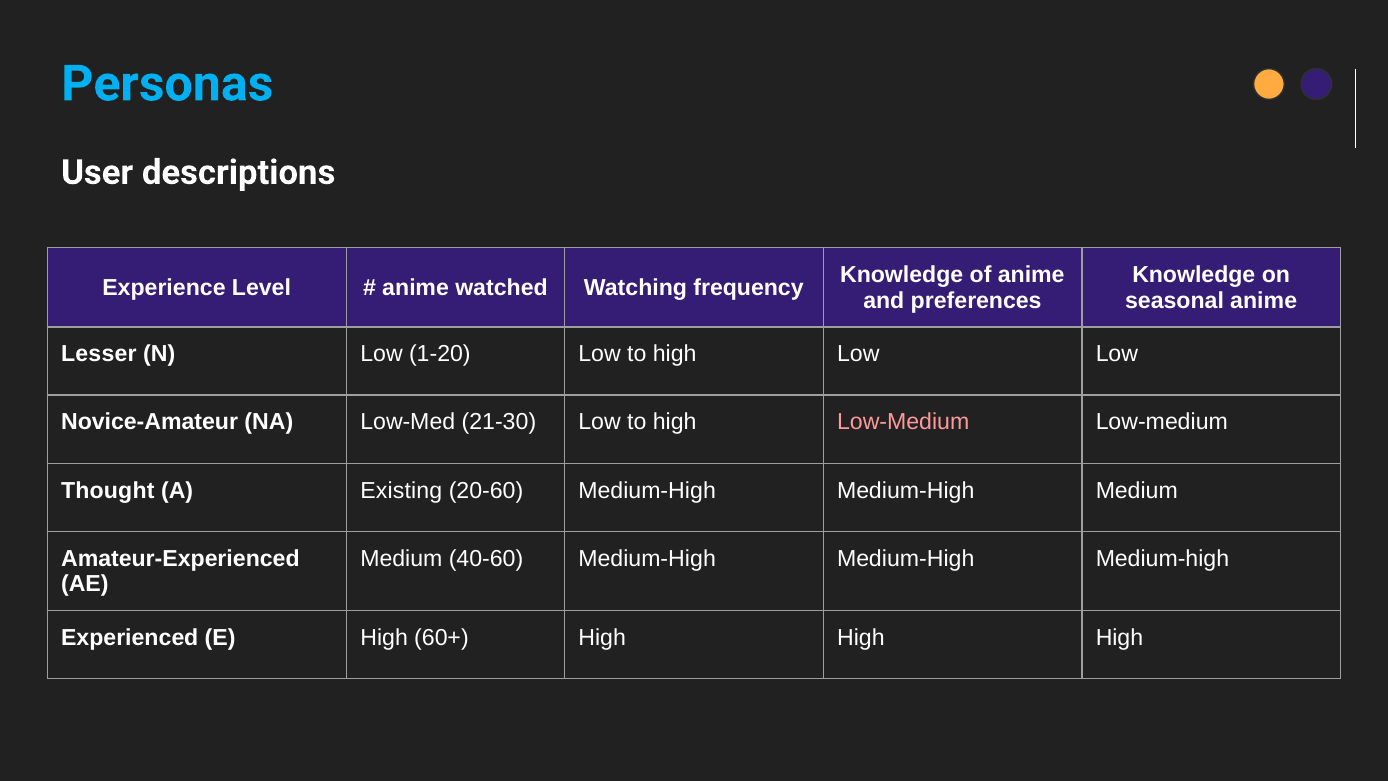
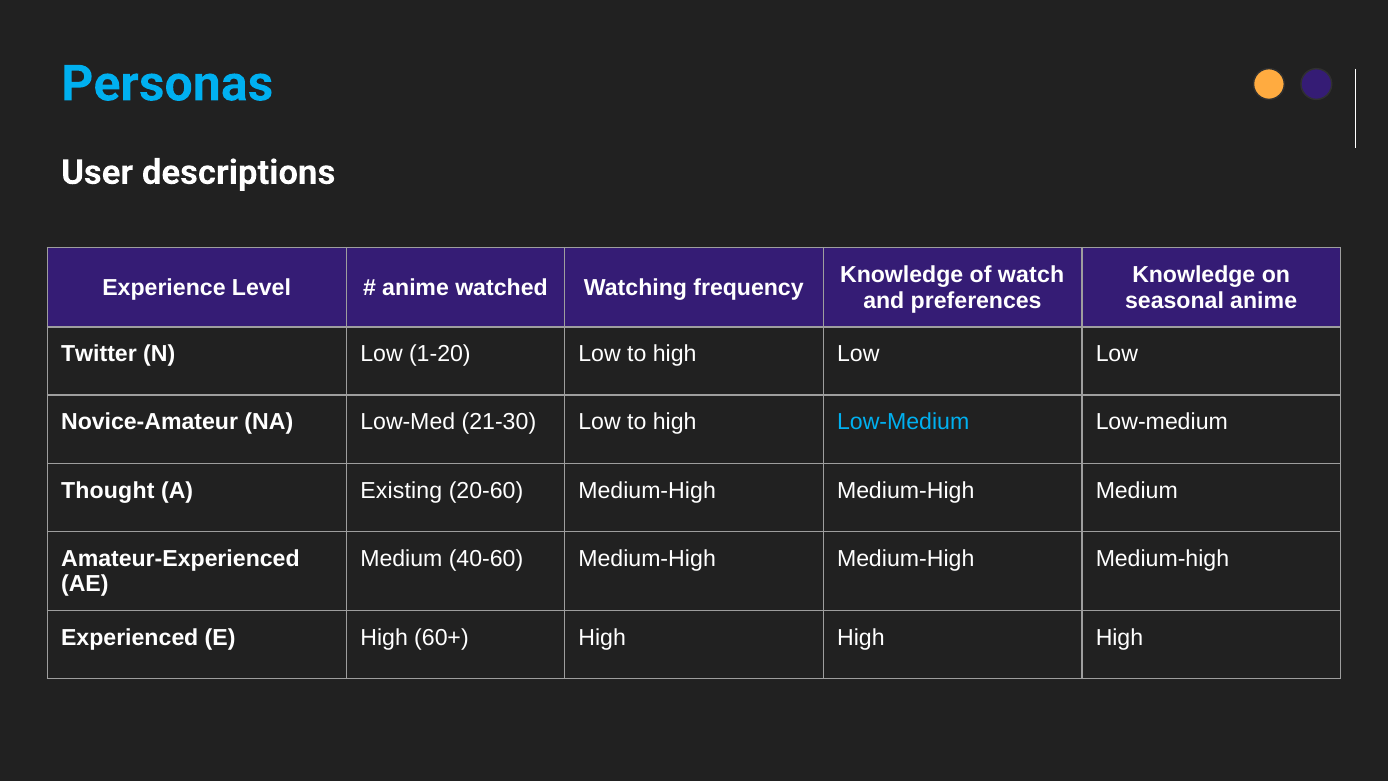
of anime: anime -> watch
Lesser: Lesser -> Twitter
Low-Medium at (903, 422) colour: pink -> light blue
